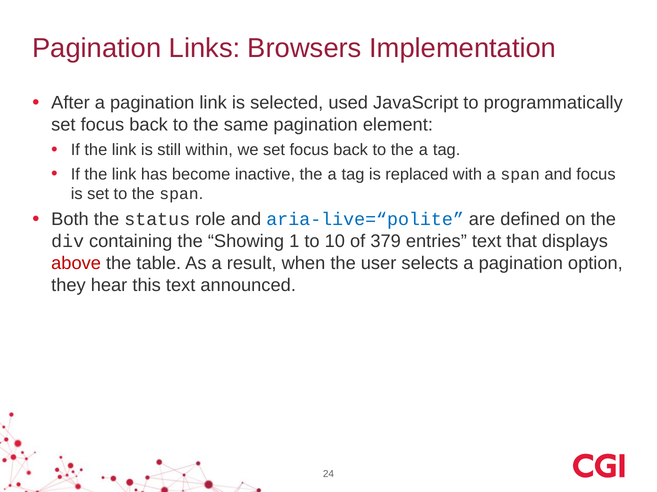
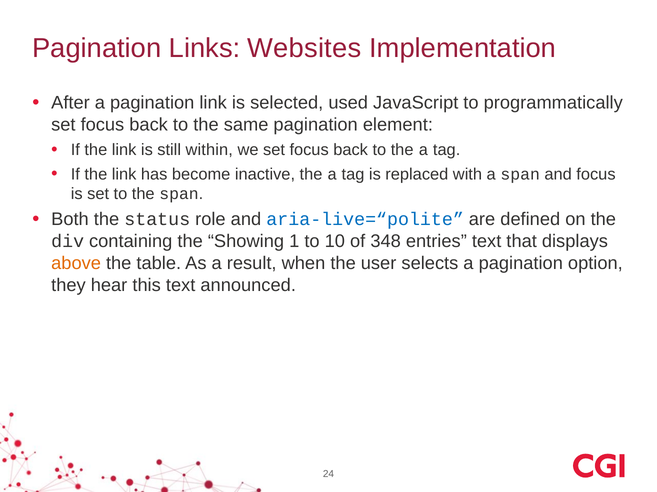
Browsers: Browsers -> Websites
379: 379 -> 348
above colour: red -> orange
